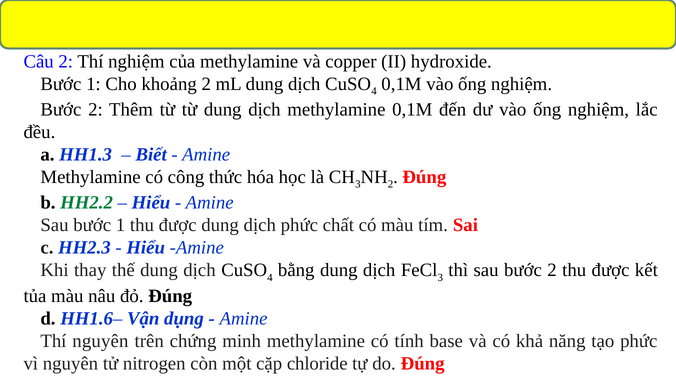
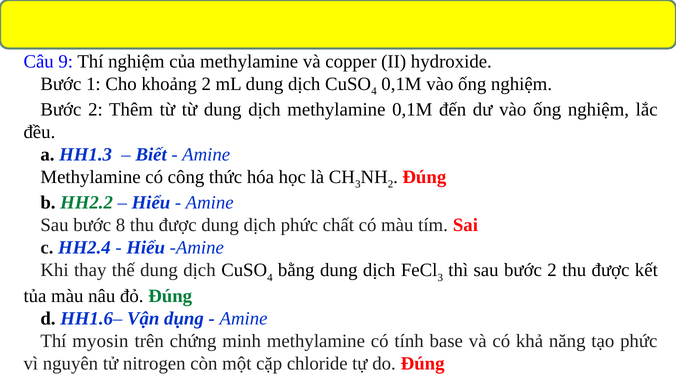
Câu 2: 2 -> 9
Sau bước 1: 1 -> 8
HH2.3: HH2.3 -> HH2.4
Đúng at (170, 296) colour: black -> green
Thí nguyên: nguyên -> myosin
